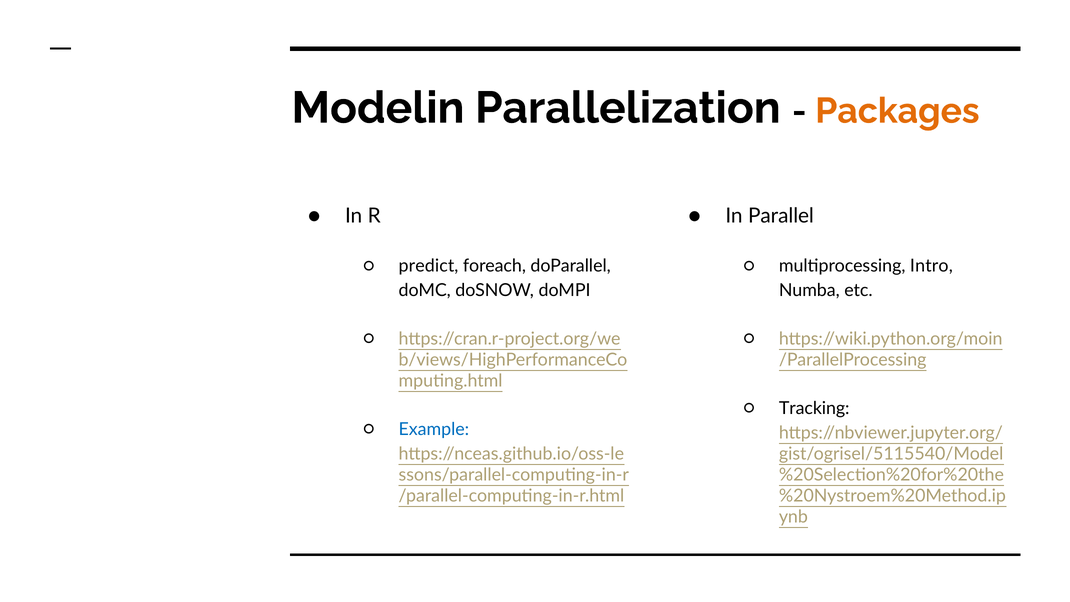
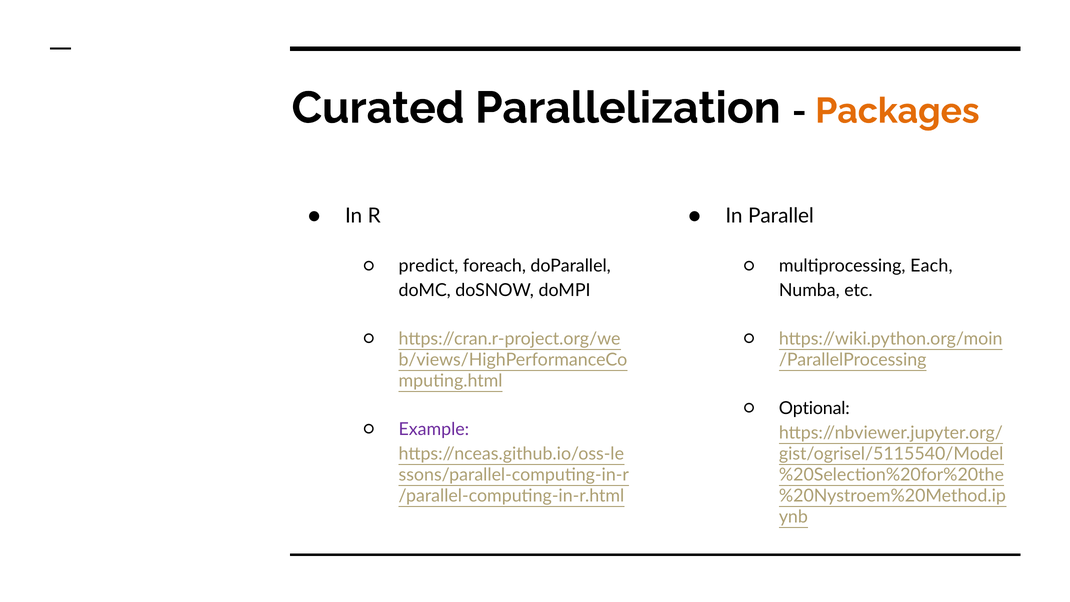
Modelin: Modelin -> Curated
Intro: Intro -> Each
Tracking: Tracking -> Optional
Example colour: blue -> purple
